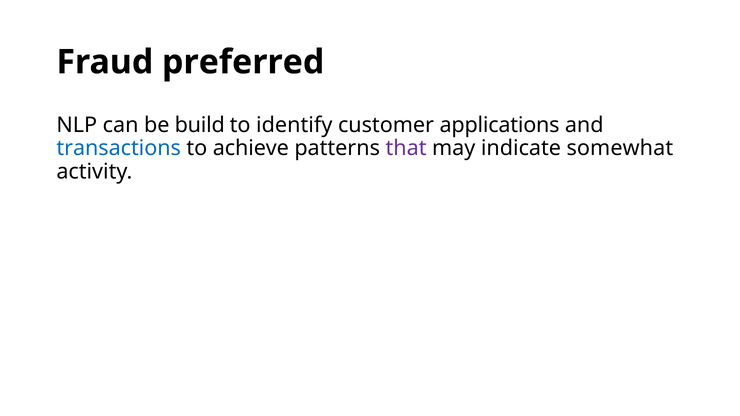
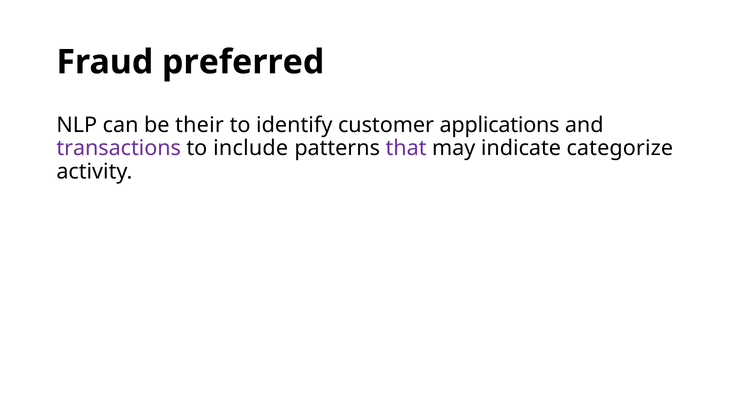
build: build -> their
transactions colour: blue -> purple
achieve: achieve -> include
somewhat: somewhat -> categorize
